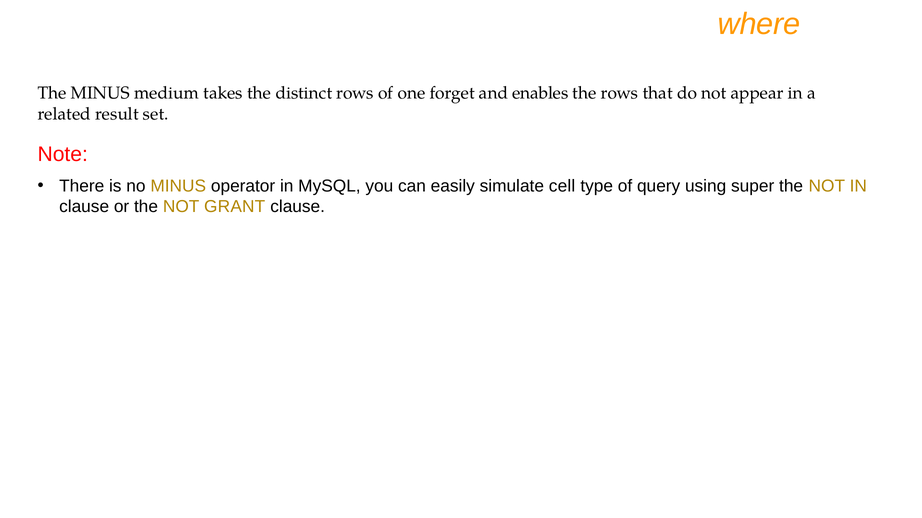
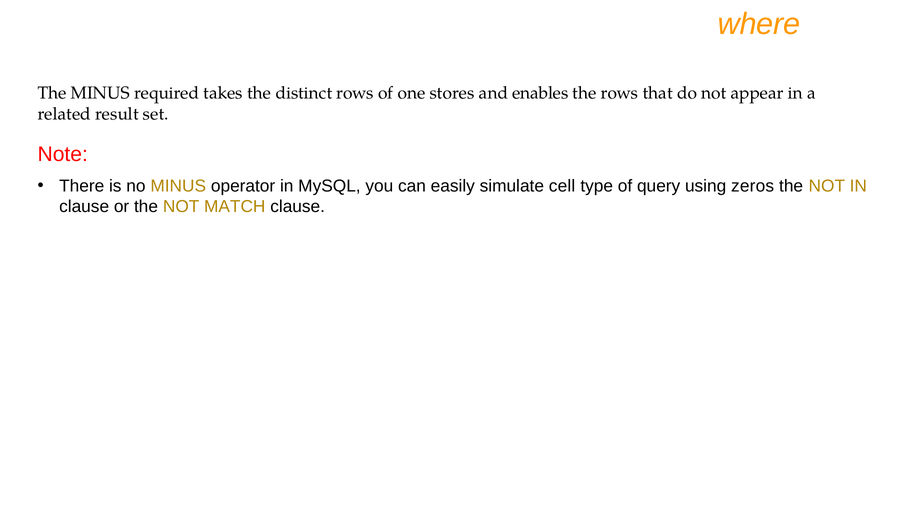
medium: medium -> required
forget: forget -> stores
super: super -> zeros
GRANT: GRANT -> MATCH
